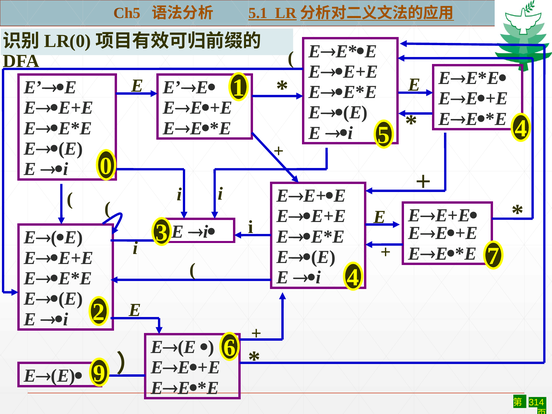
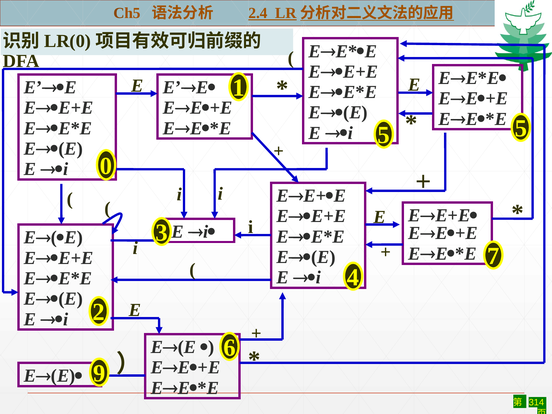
5.1: 5.1 -> 2.4
5 4: 4 -> 5
